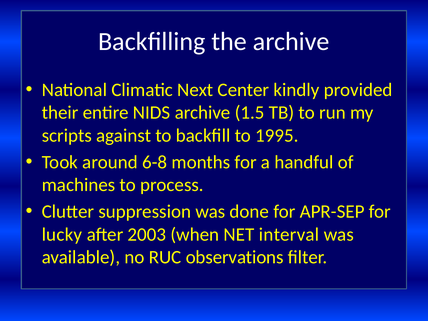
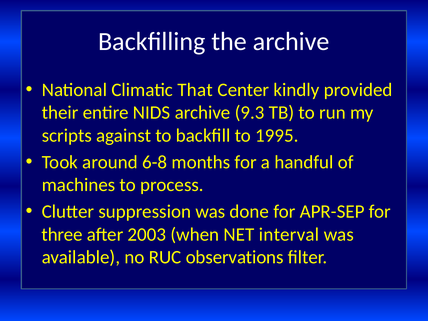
Next: Next -> That
1.5: 1.5 -> 9.3
lucky: lucky -> three
